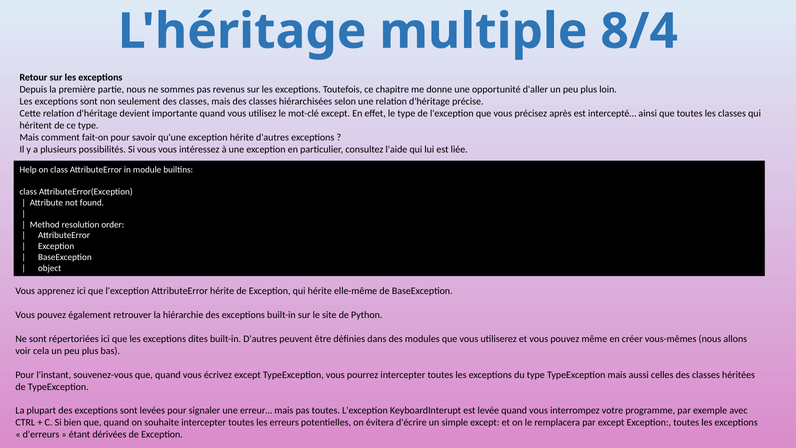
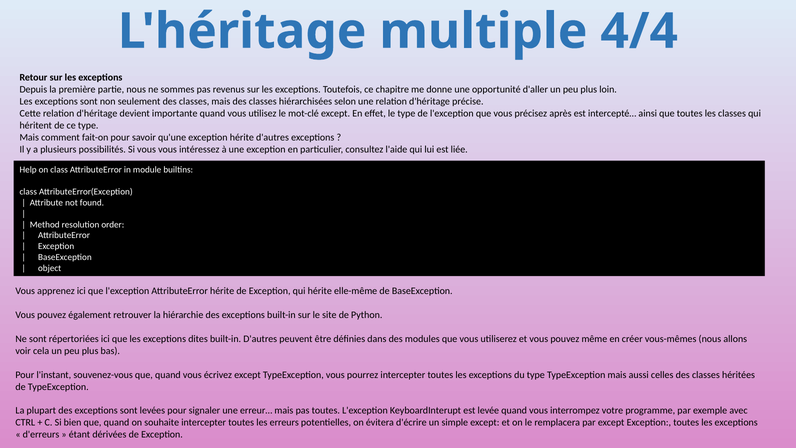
8/4: 8/4 -> 4/4
